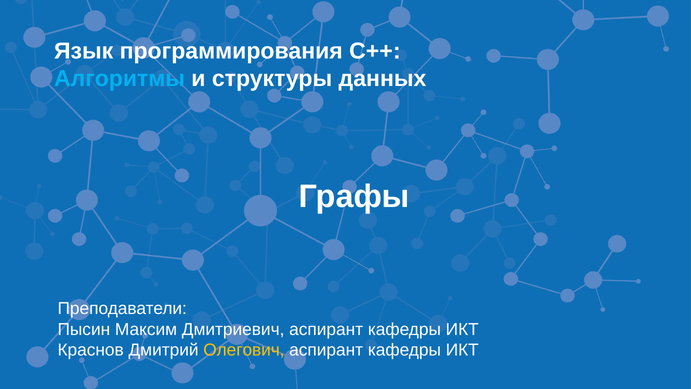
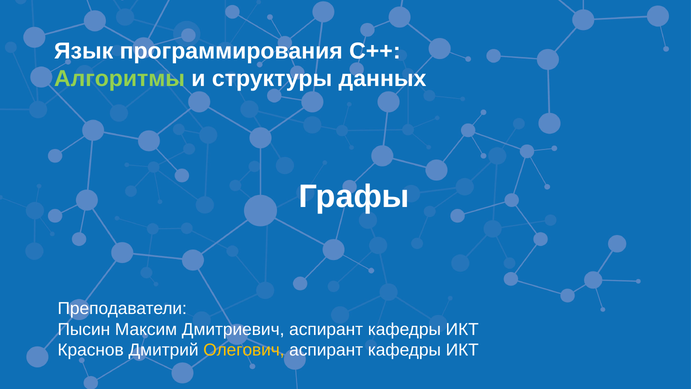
Алгоритмы colour: light blue -> light green
